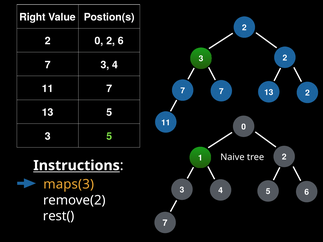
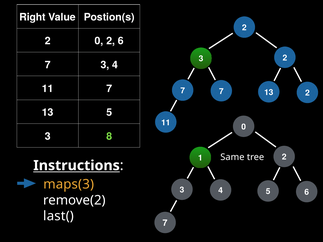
3 5: 5 -> 8
Naive: Naive -> Same
rest(: rest( -> last(
